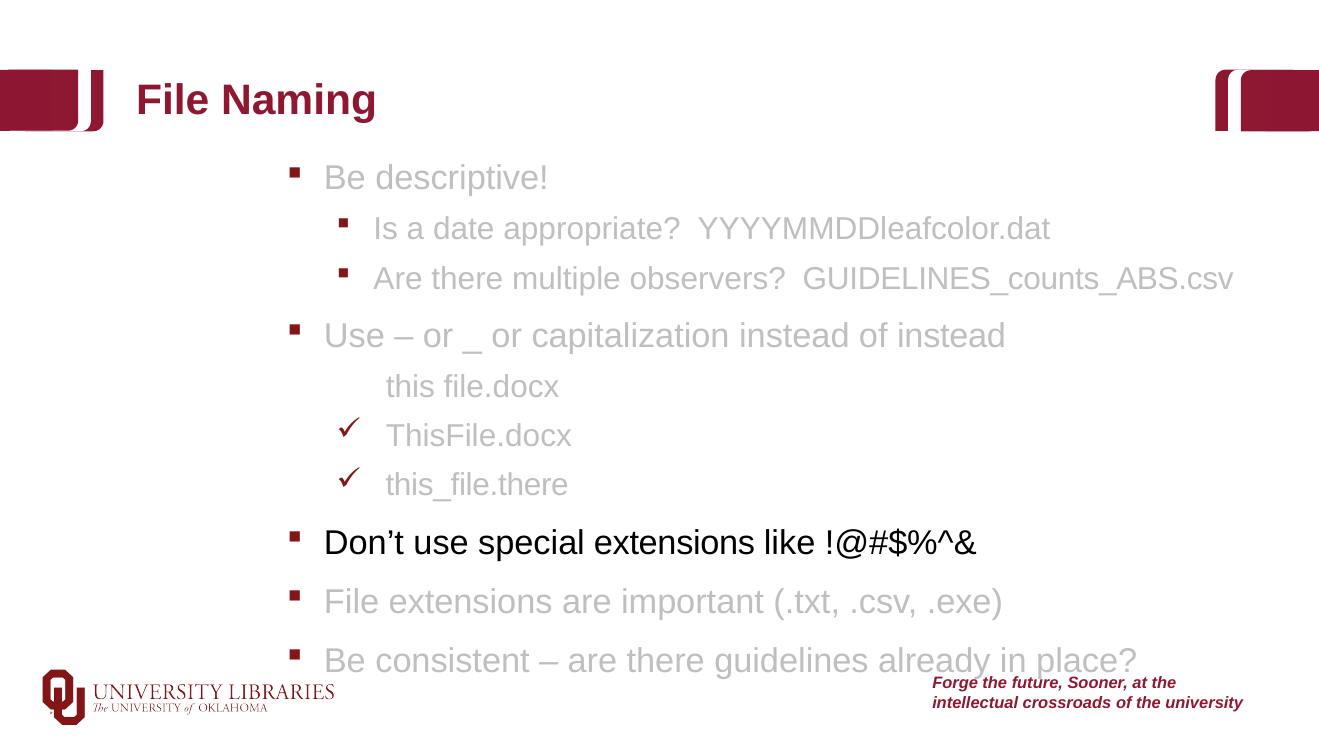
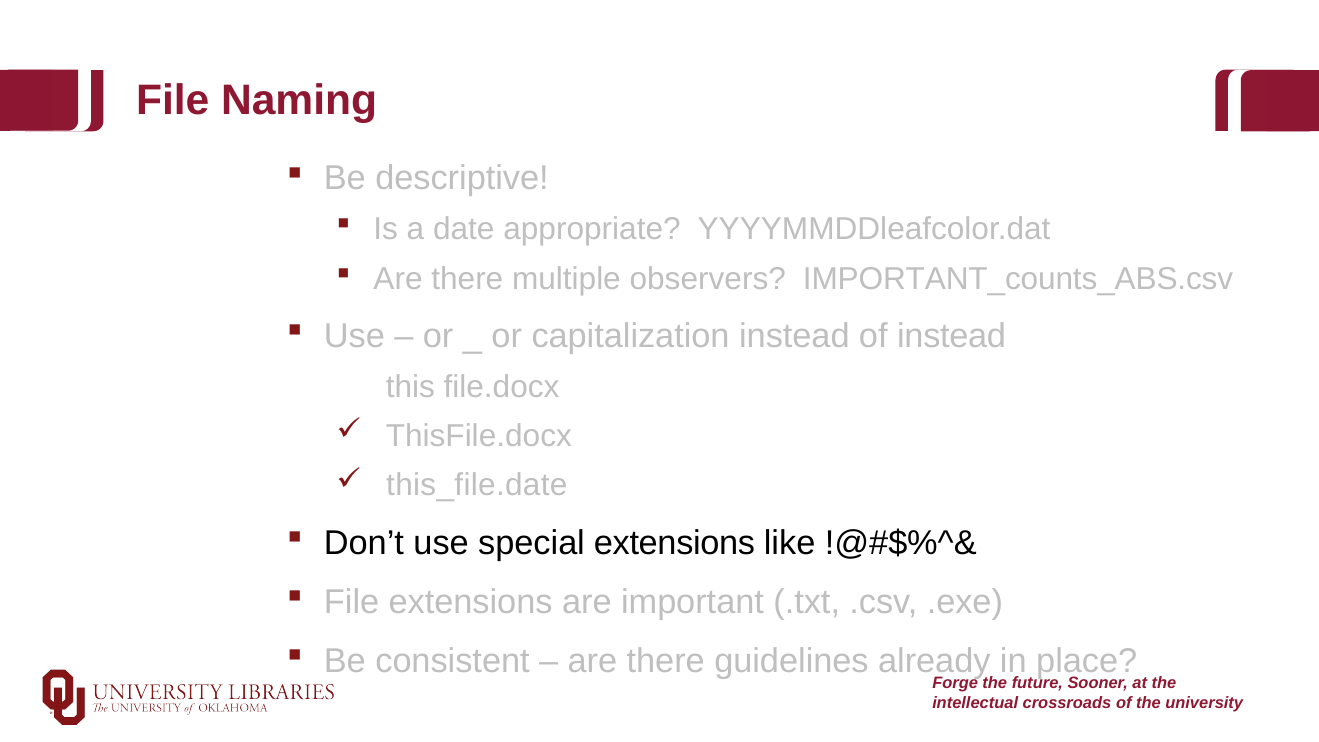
GUIDELINES_counts_ABS.csv: GUIDELINES_counts_ABS.csv -> IMPORTANT_counts_ABS.csv
this_file.there: this_file.there -> this_file.date
